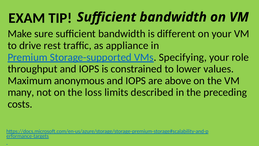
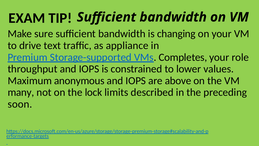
different: different -> changing
rest: rest -> text
Specifying: Specifying -> Completes
loss: loss -> lock
costs: costs -> soon
